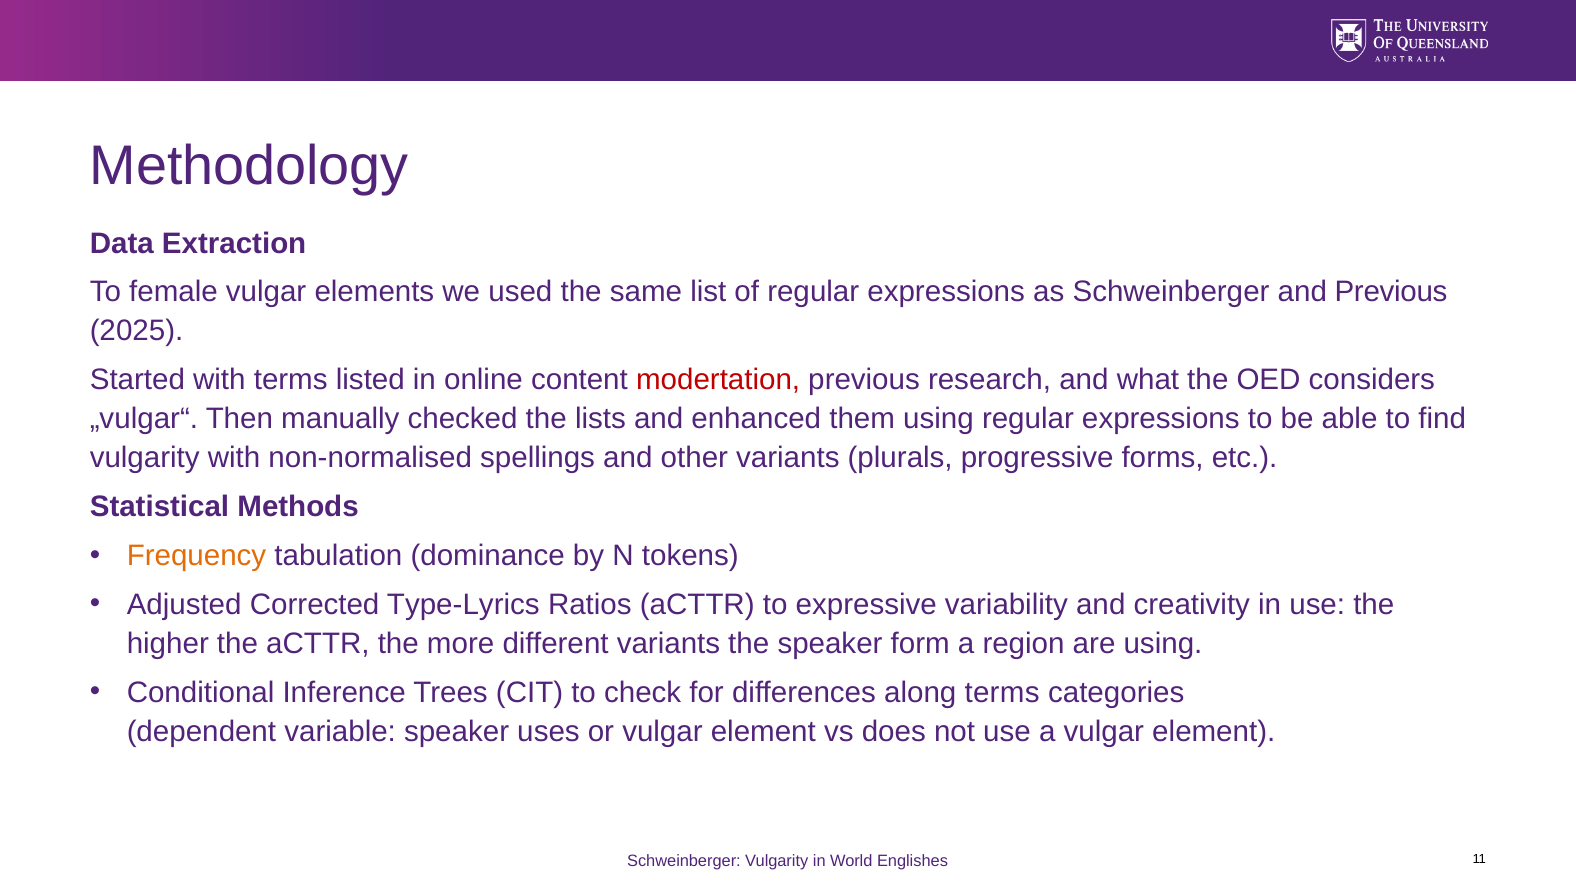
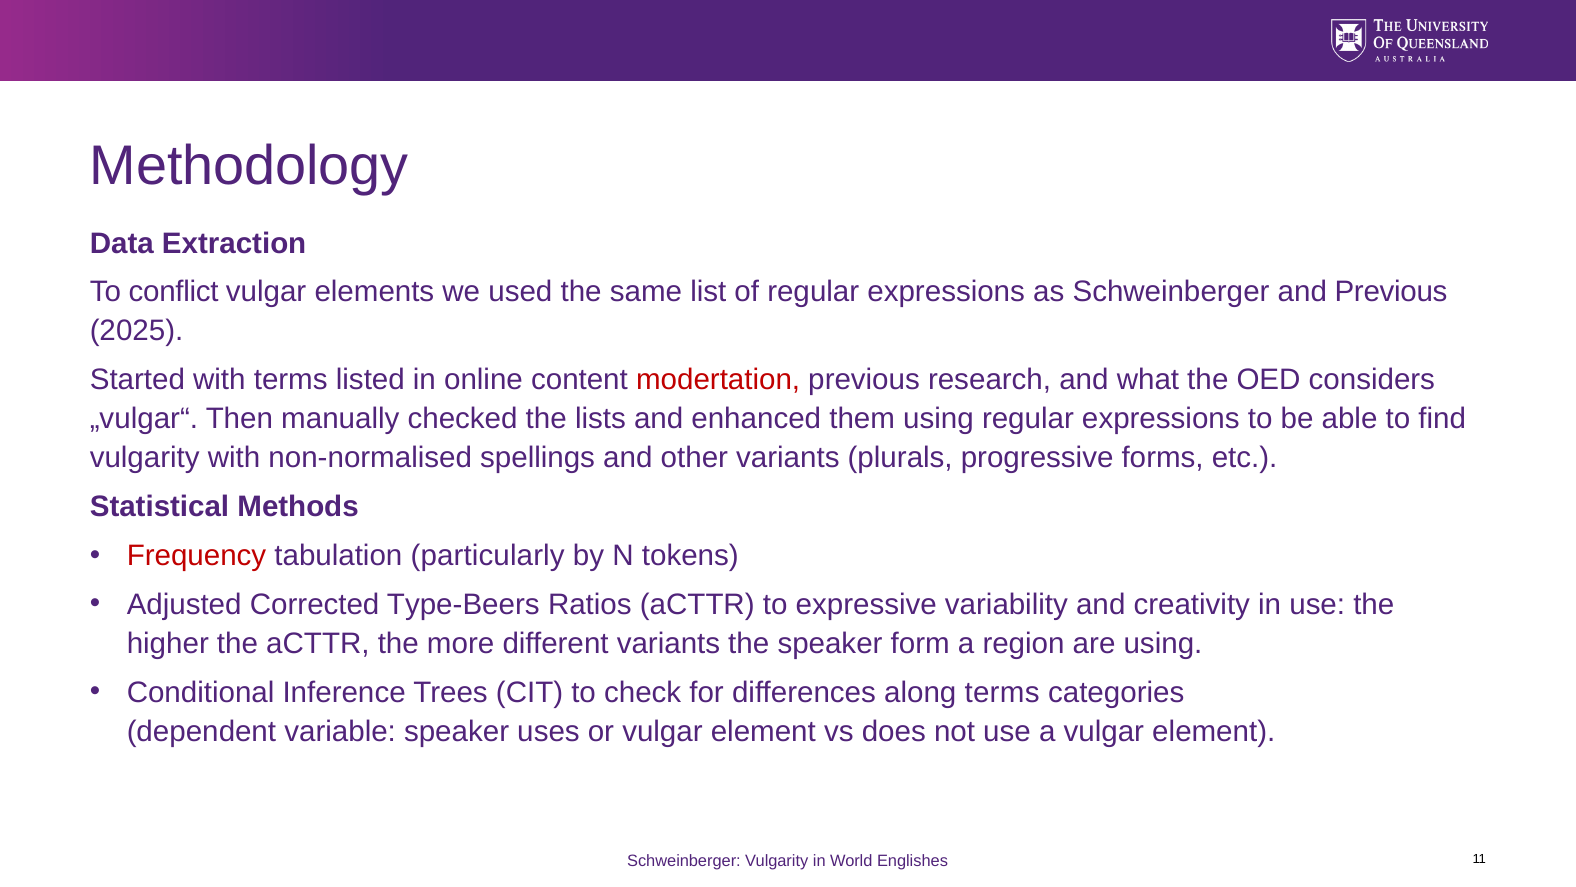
female: female -> conflict
Frequency colour: orange -> red
dominance: dominance -> particularly
Type-Lyrics: Type-Lyrics -> Type-Beers
